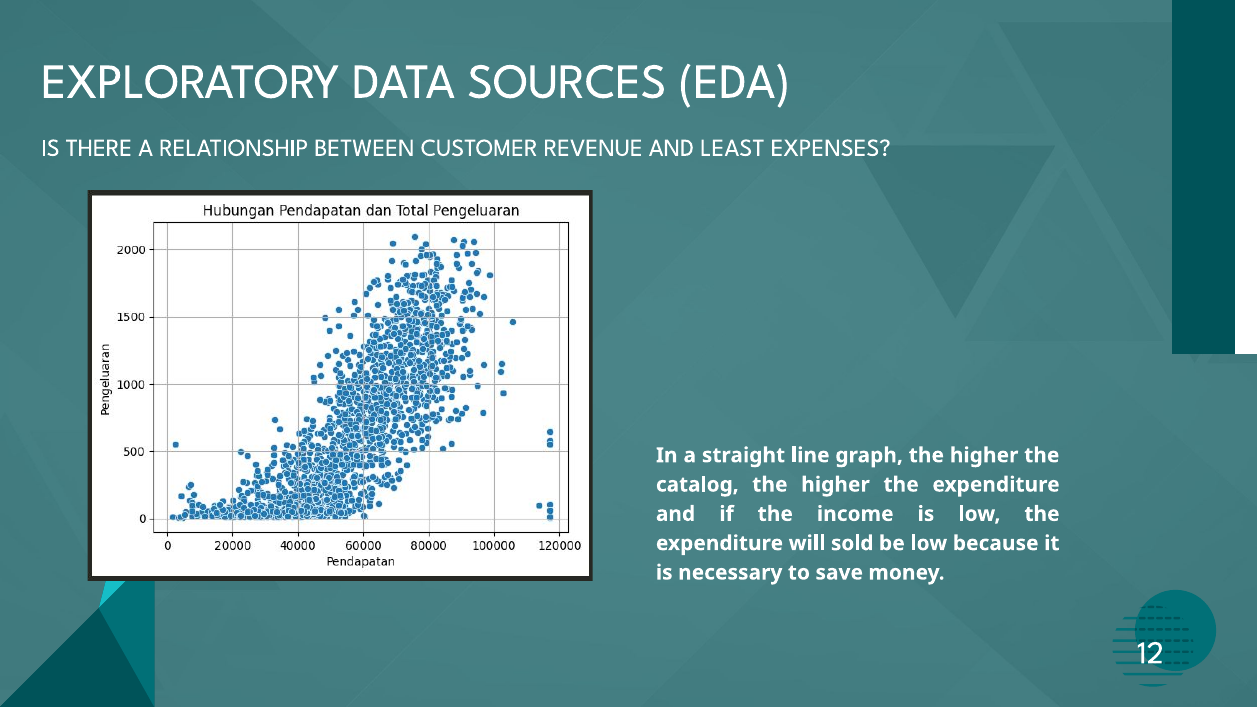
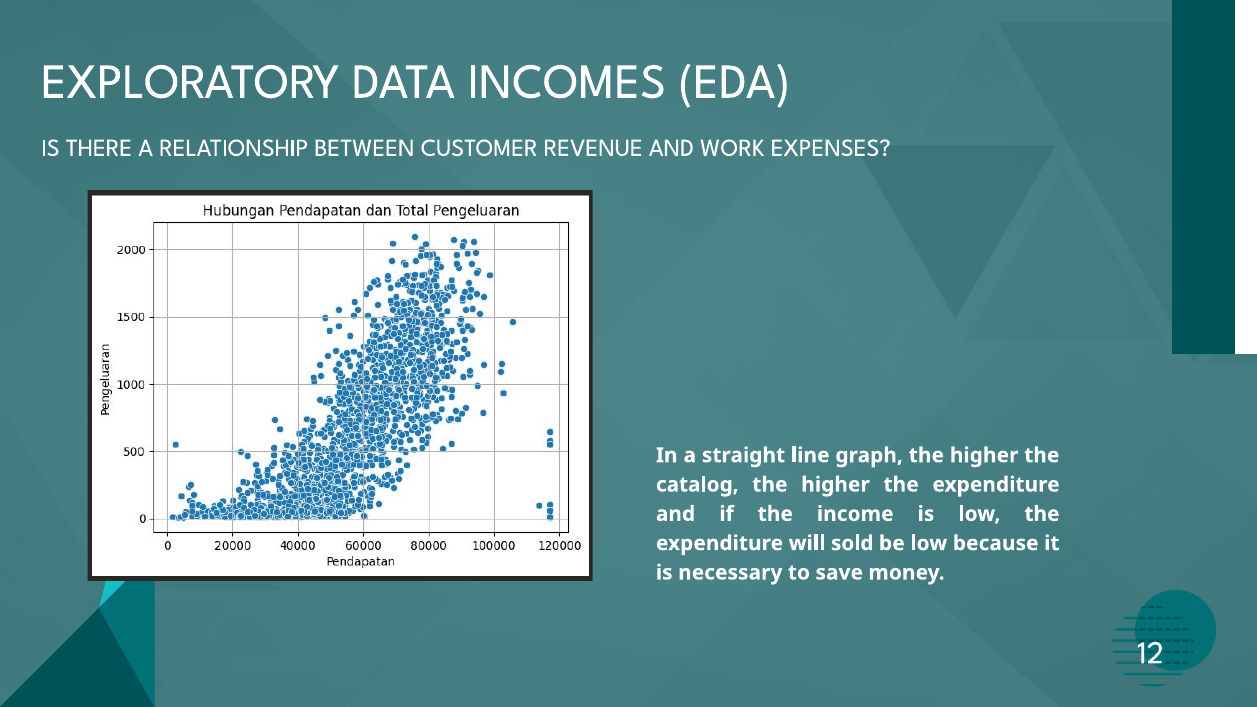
SOURCES: SOURCES -> INCOMES
LEAST: LEAST -> WORK
